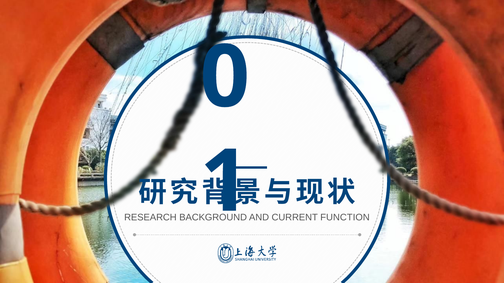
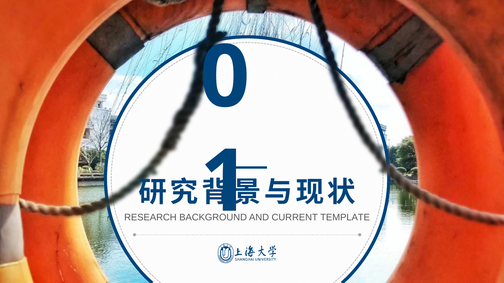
FUNCTION: FUNCTION -> TEMPLATE
